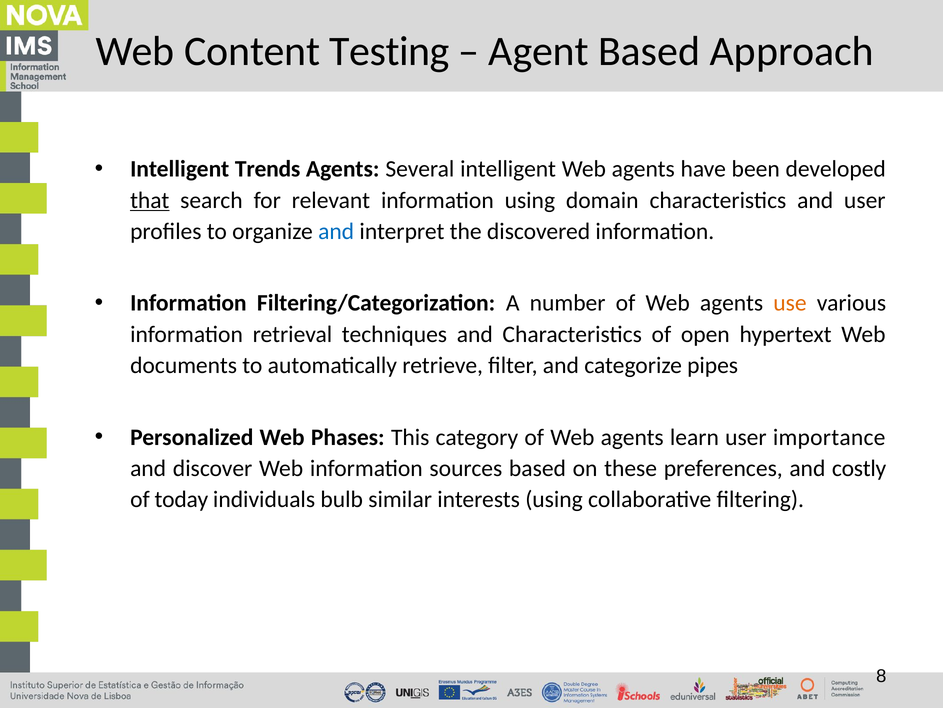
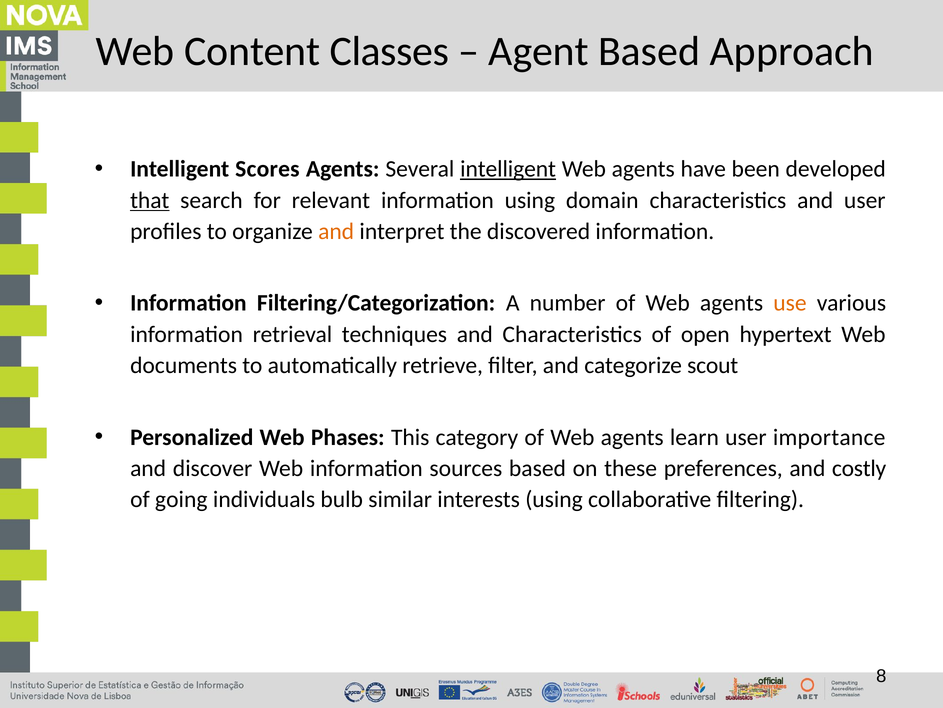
Testing: Testing -> Classes
Trends: Trends -> Scores
intelligent at (508, 169) underline: none -> present
and at (336, 231) colour: blue -> orange
pipes: pipes -> scout
today: today -> going
